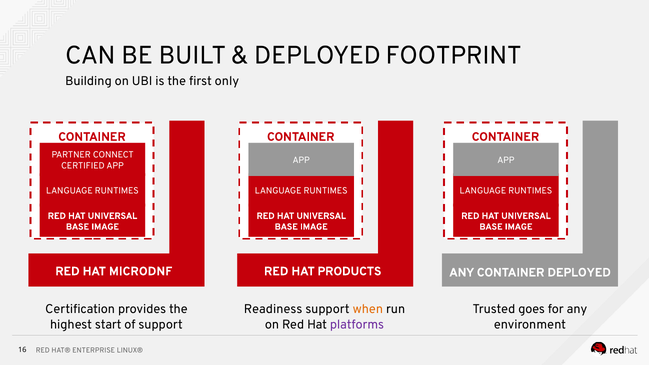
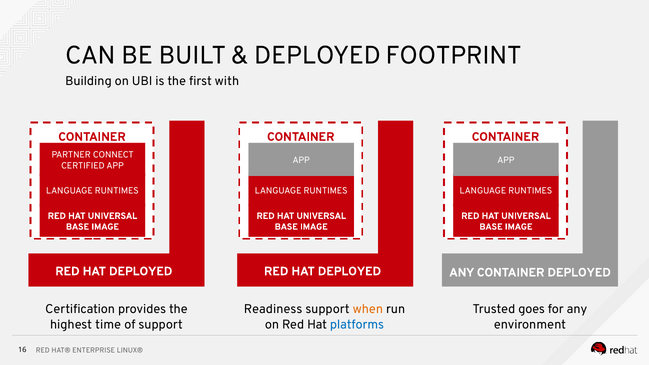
only: only -> with
MICRODNF at (141, 271): MICRODNF -> DEPLOYED
PRODUCTS at (349, 271): PRODUCTS -> DEPLOYED
start: start -> time
platforms colour: purple -> blue
